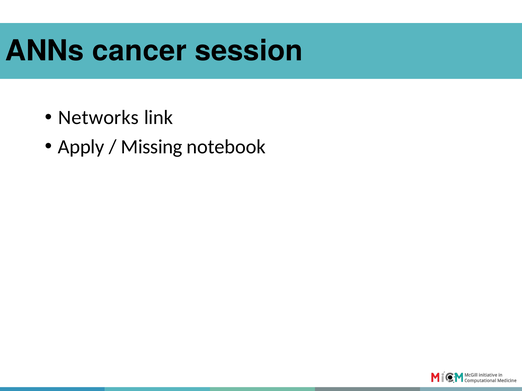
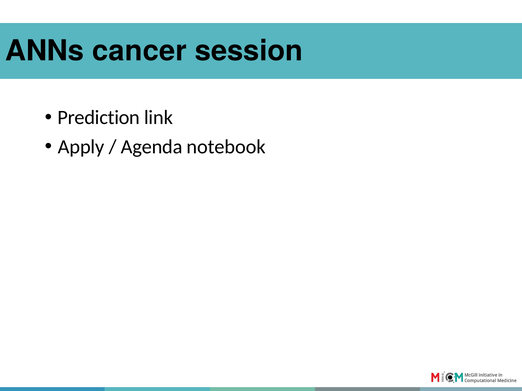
Networks: Networks -> Prediction
Missing: Missing -> Agenda
